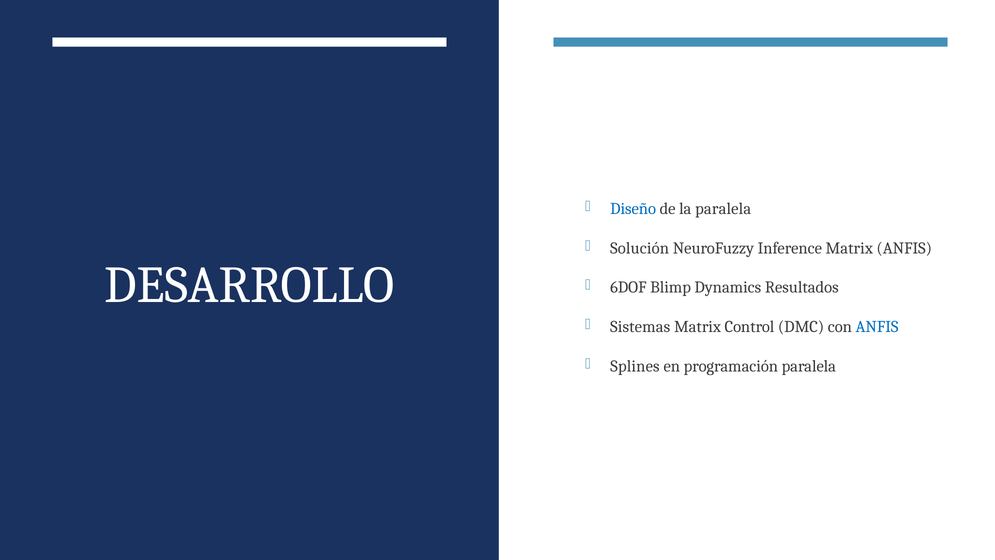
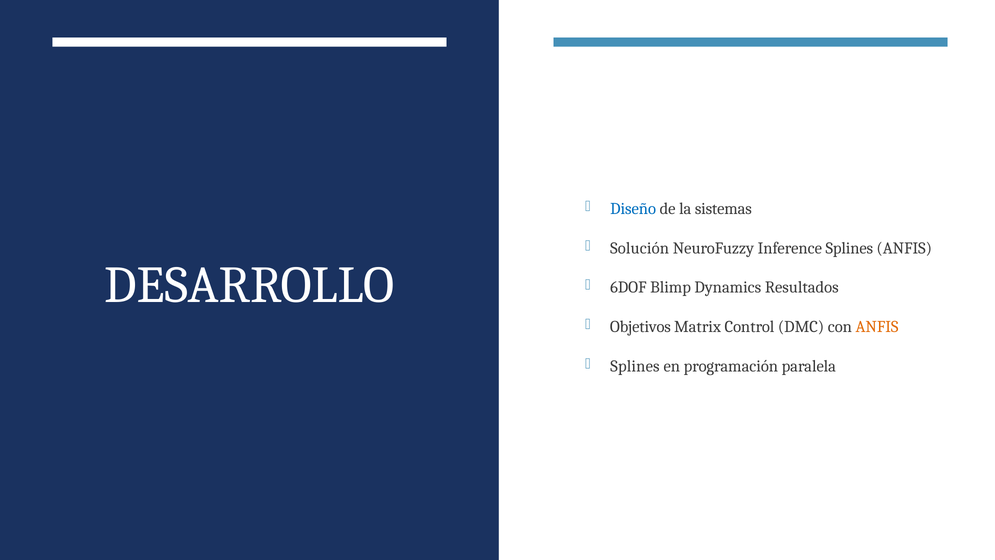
la paralela: paralela -> sistemas
Inference Matrix: Matrix -> Splines
Sistemas: Sistemas -> Objetivos
ANFIS at (877, 327) colour: blue -> orange
